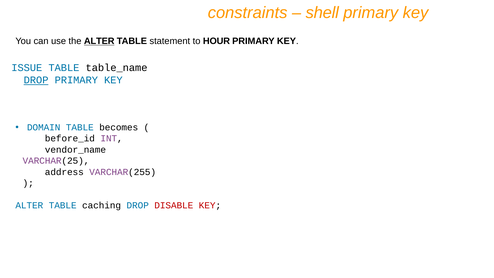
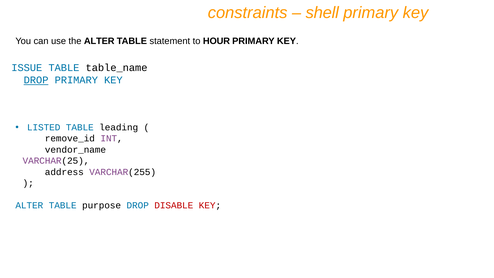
ALTER at (99, 41) underline: present -> none
DOMAIN: DOMAIN -> LISTED
becomes: becomes -> leading
before_id: before_id -> remove_id
caching: caching -> purpose
